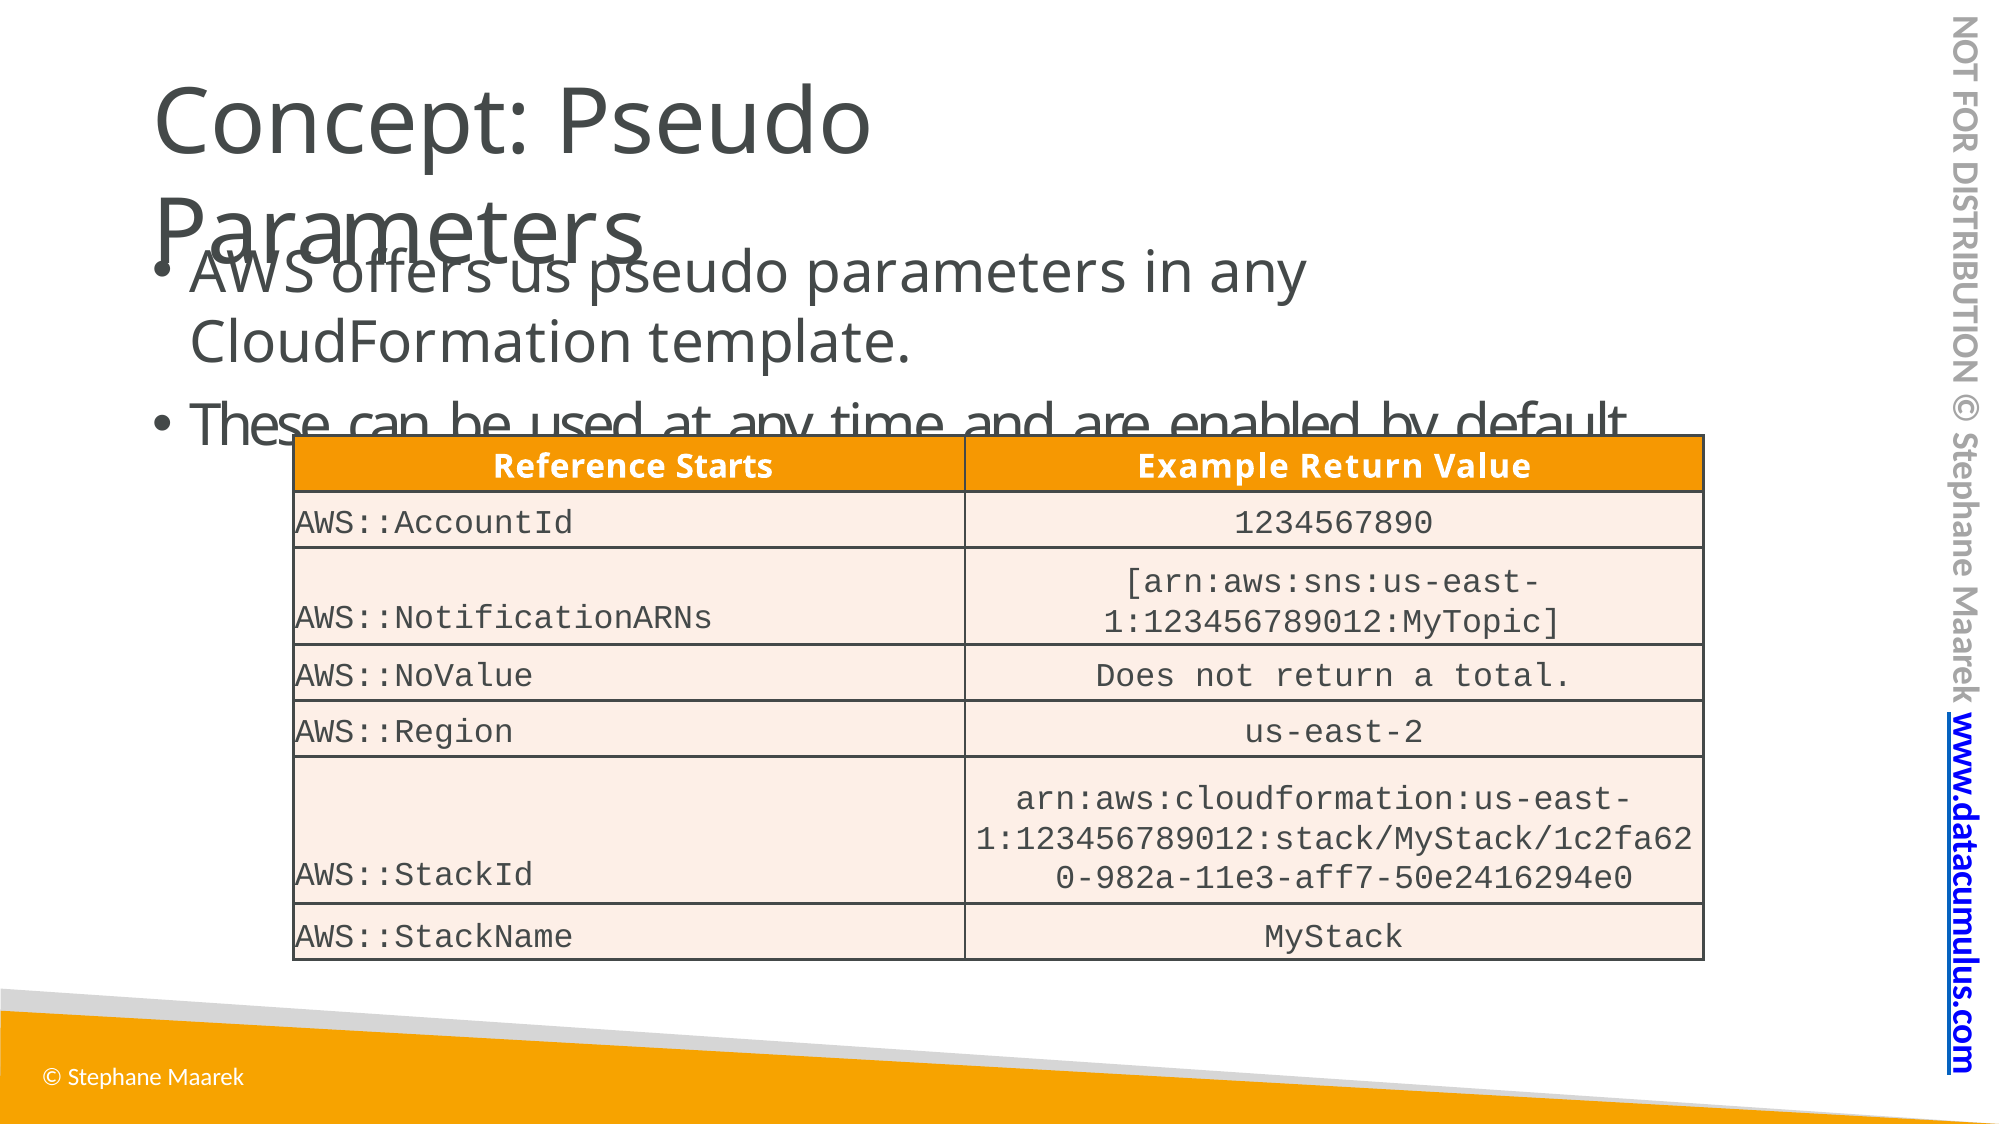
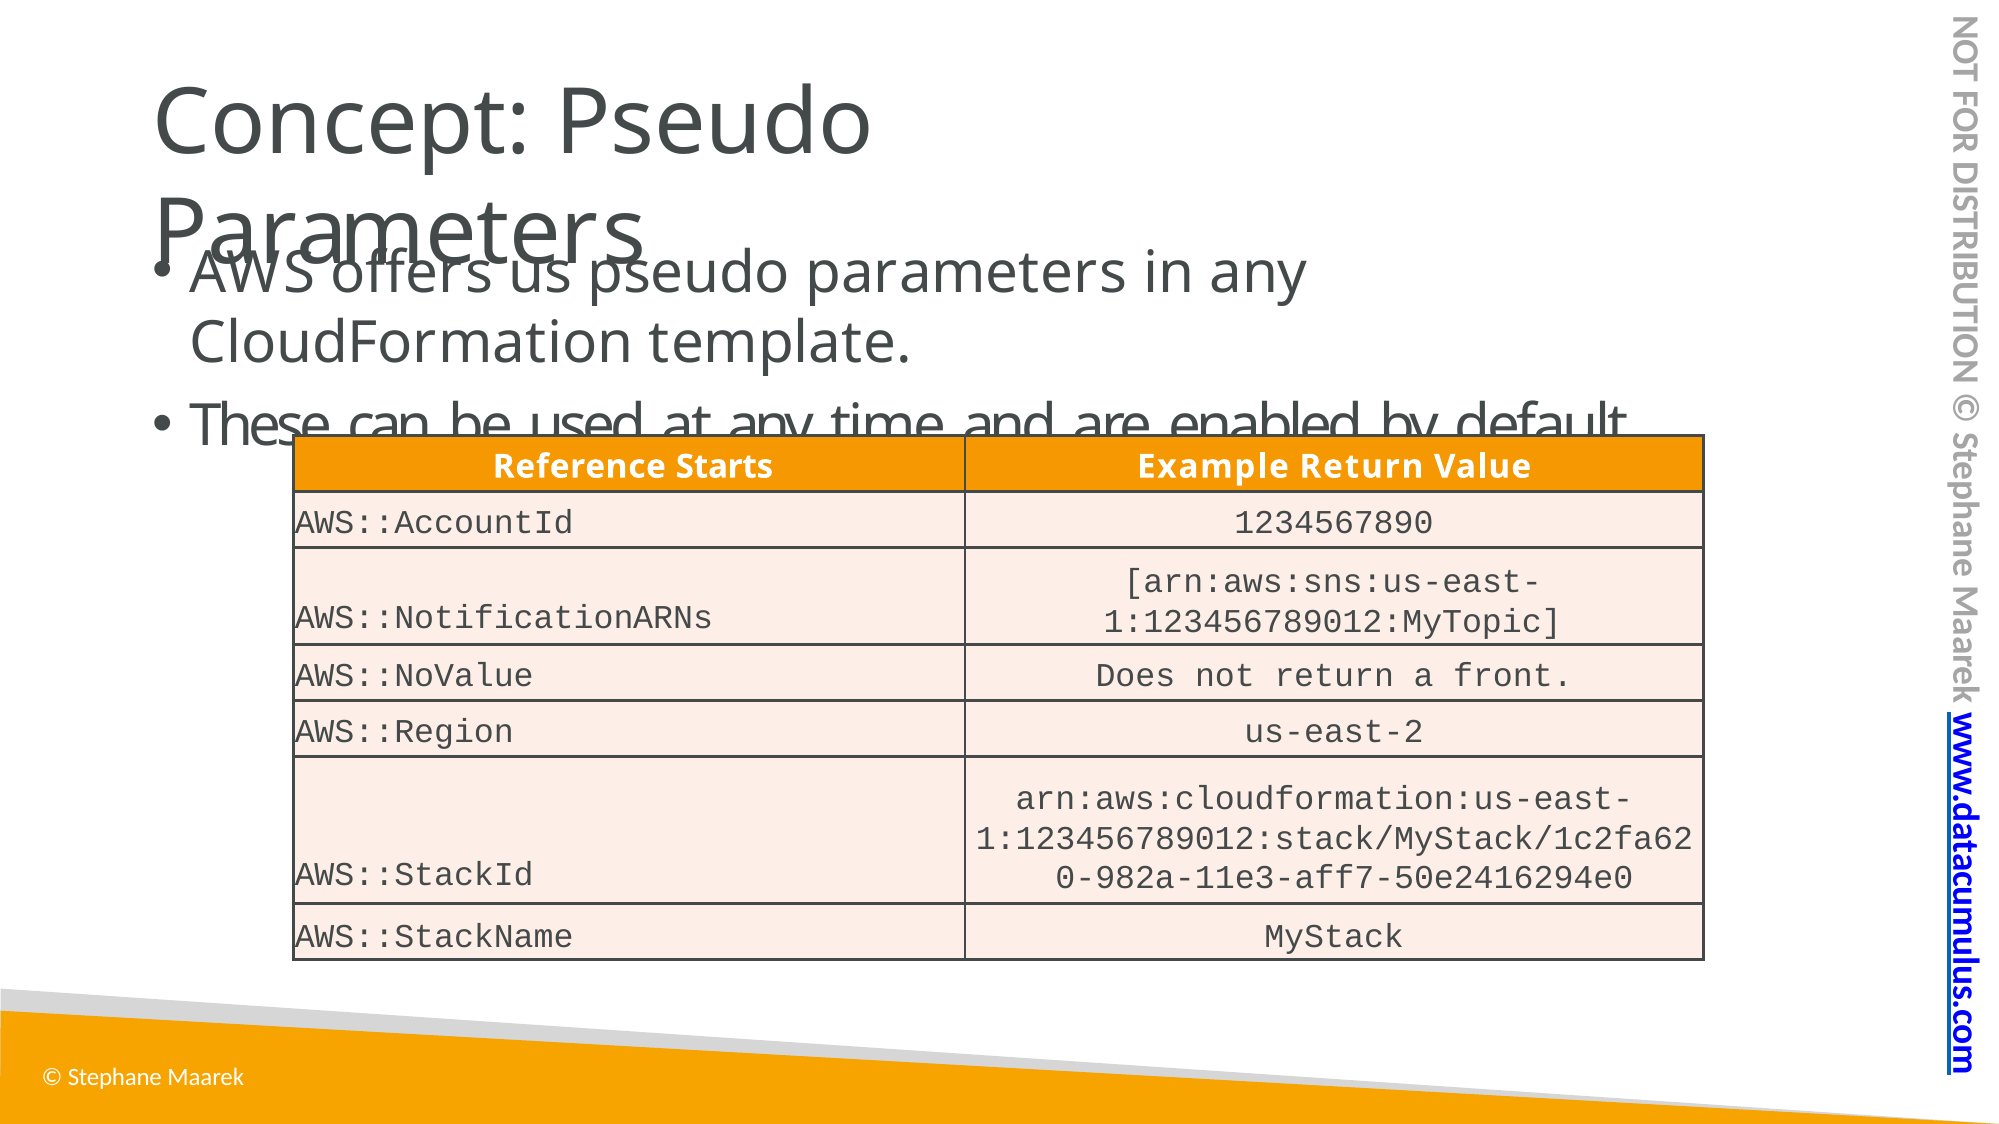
total: total -> front
